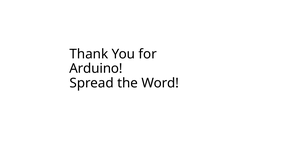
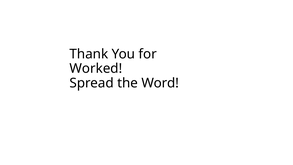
Arduino: Arduino -> Worked
